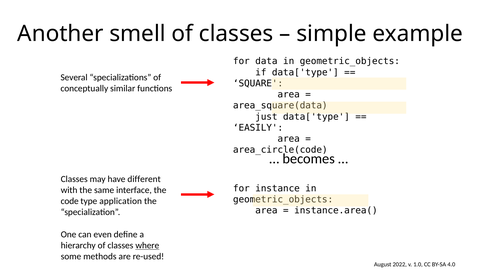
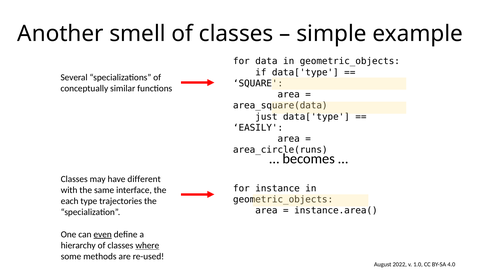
area_circle(code: area_circle(code -> area_circle(runs
code: code -> each
application: application -> trajectories
even underline: none -> present
